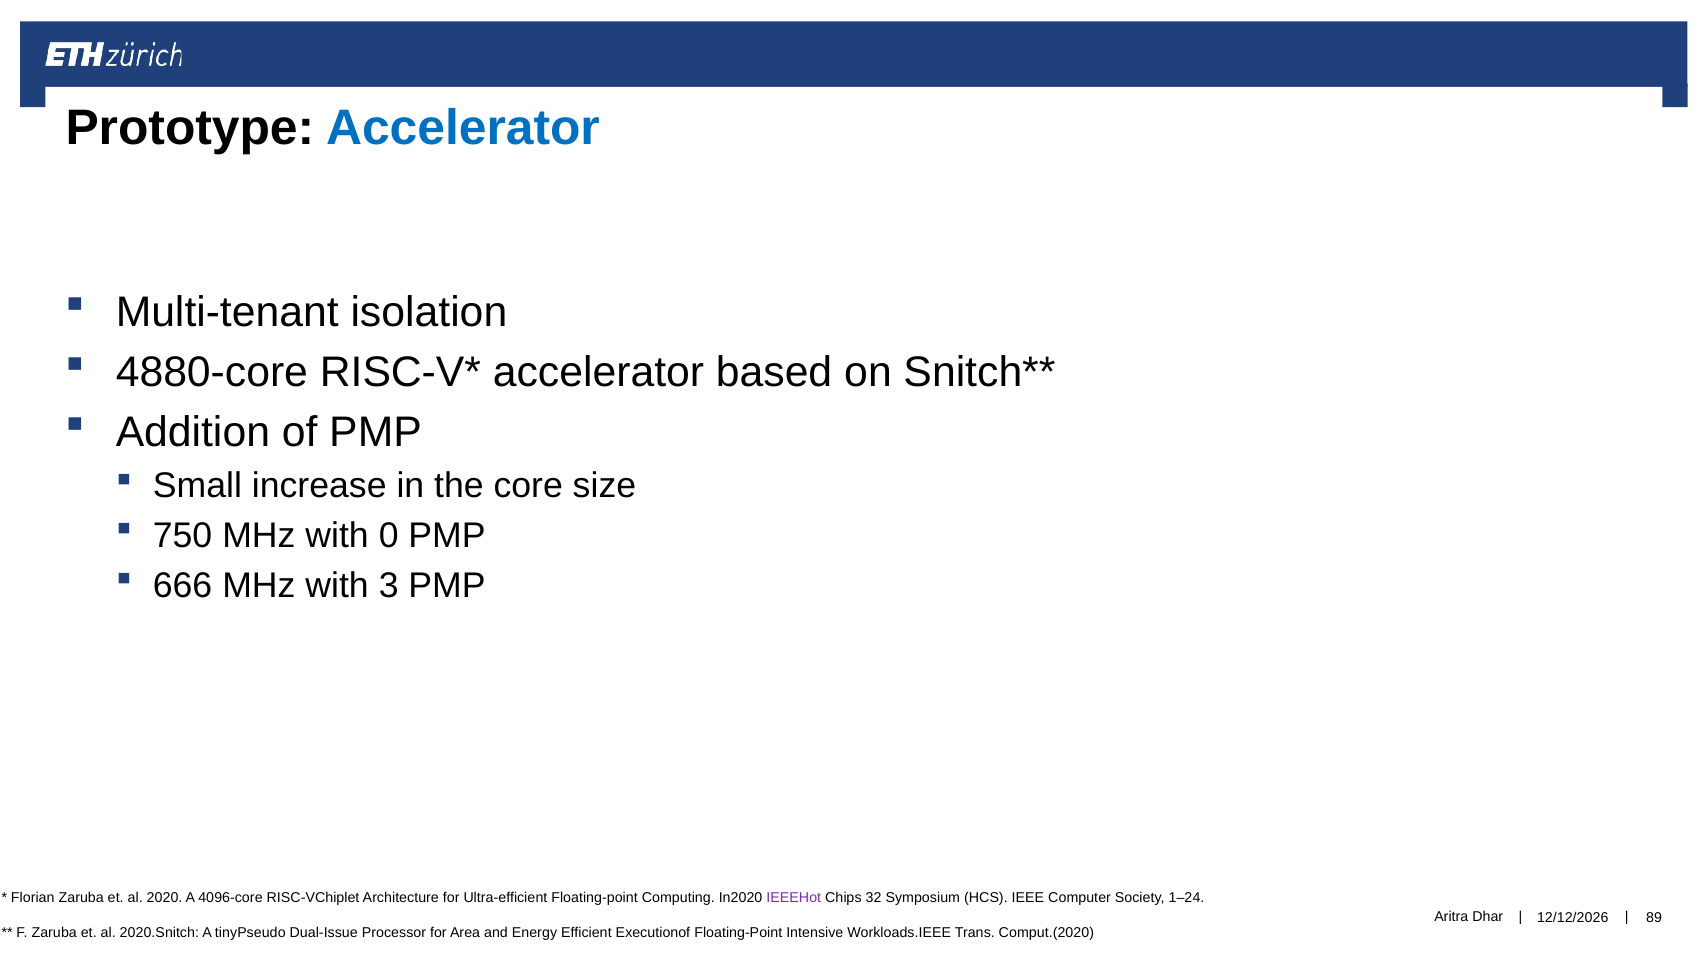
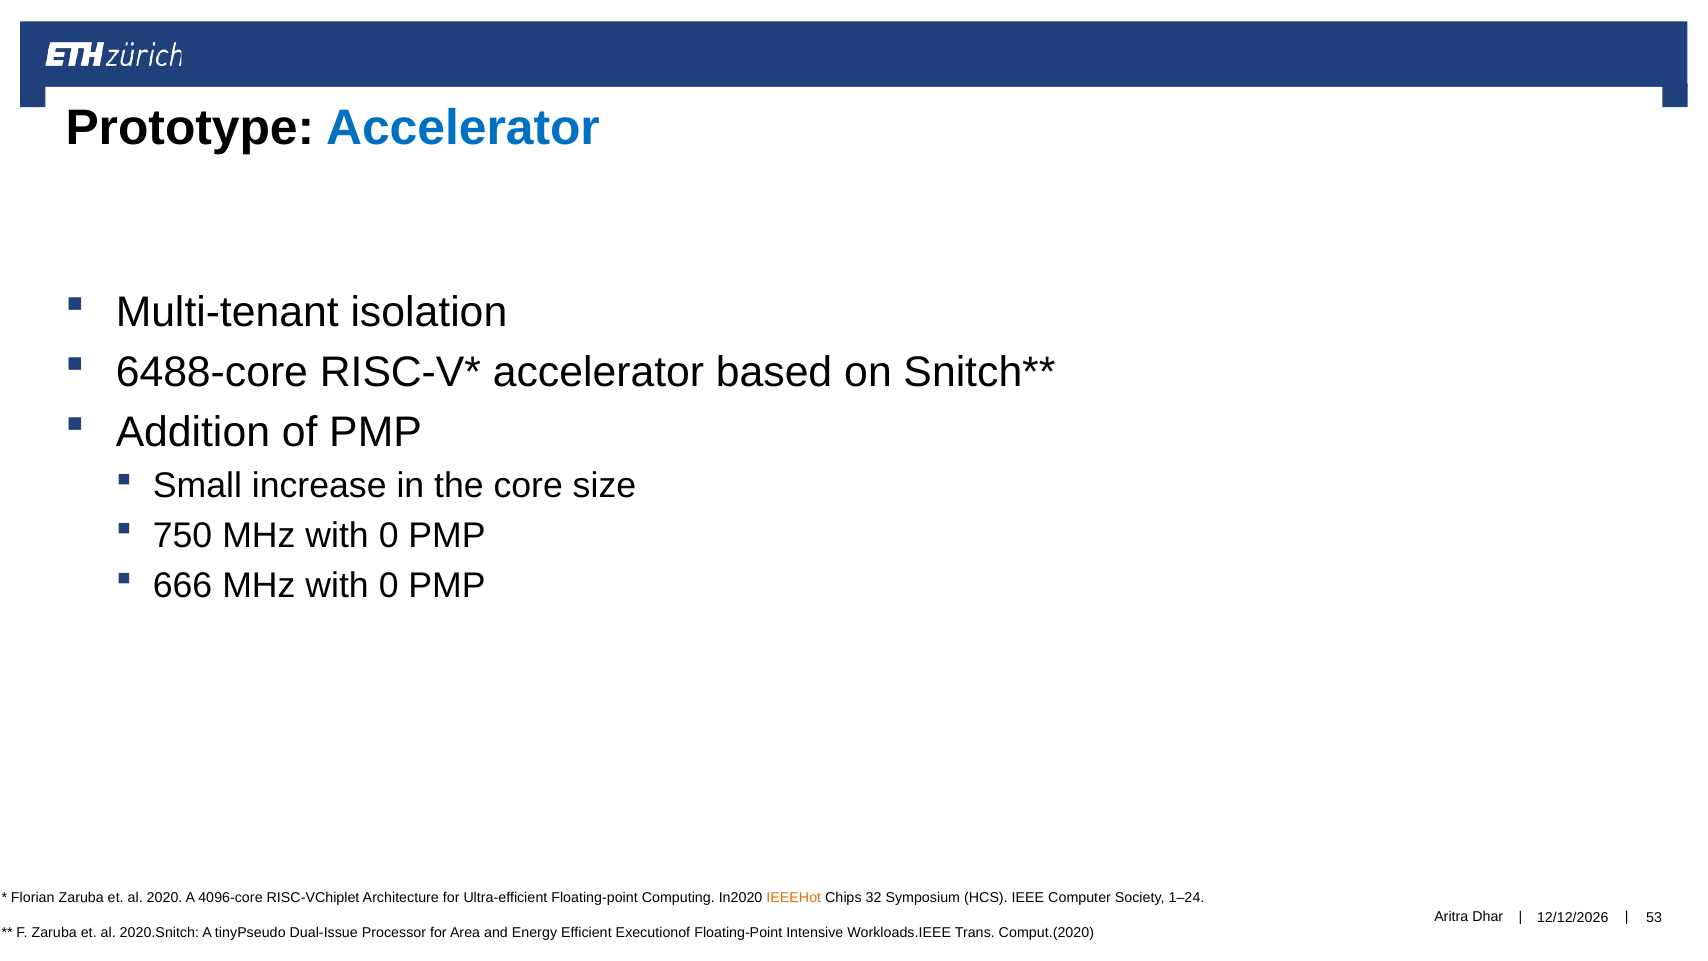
4880-core: 4880-core -> 6488-core
666 MHz with 3: 3 -> 0
IEEEHot colour: purple -> orange
89: 89 -> 53
